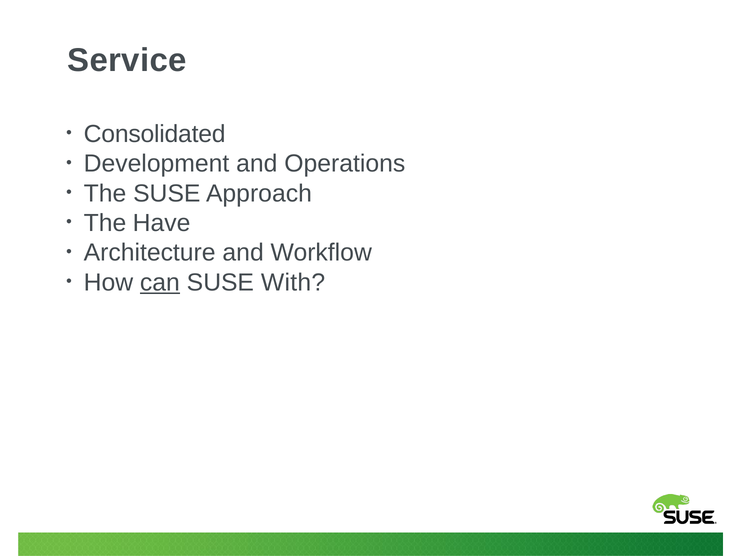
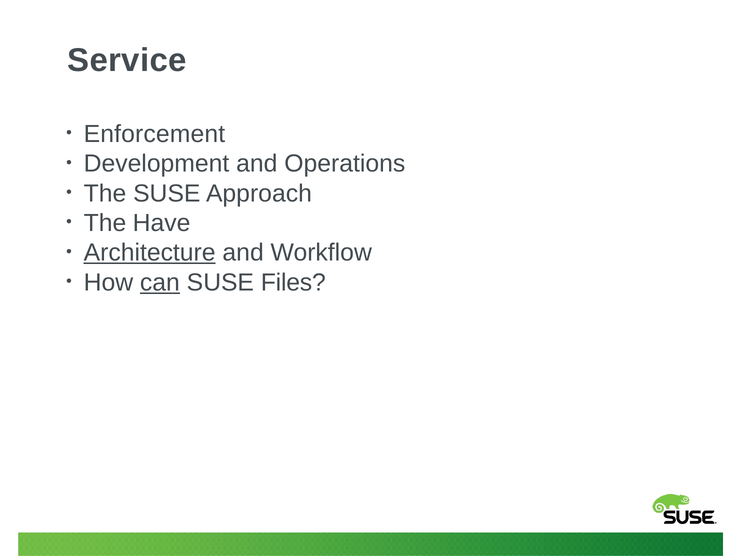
Consolidated: Consolidated -> Enforcement
Architecture underline: none -> present
With: With -> Files
